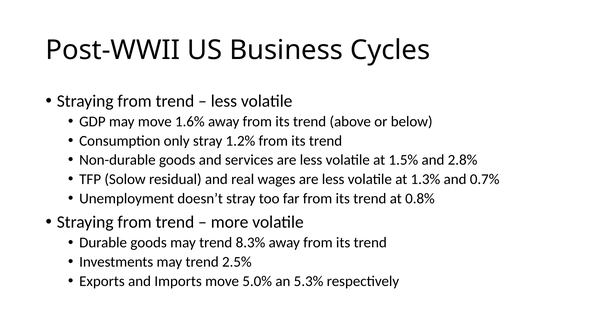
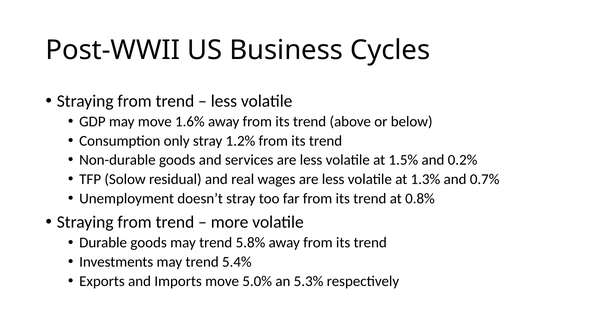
2.8%: 2.8% -> 0.2%
8.3%: 8.3% -> 5.8%
2.5%: 2.5% -> 5.4%
